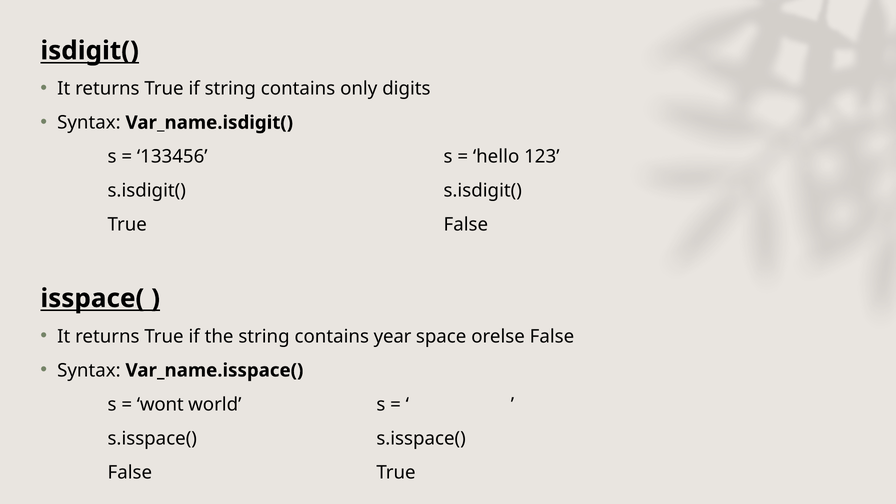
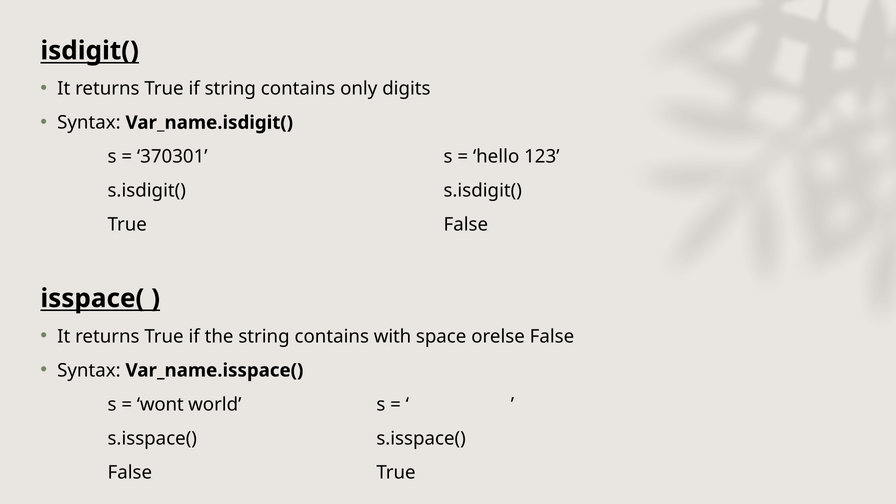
133456: 133456 -> 370301
year: year -> with
